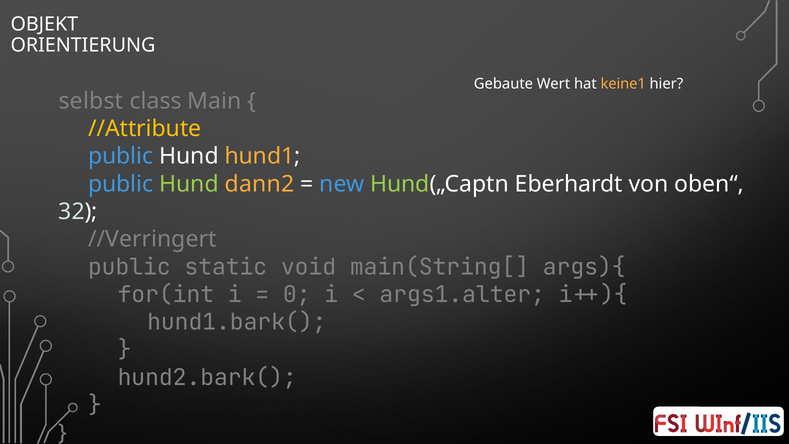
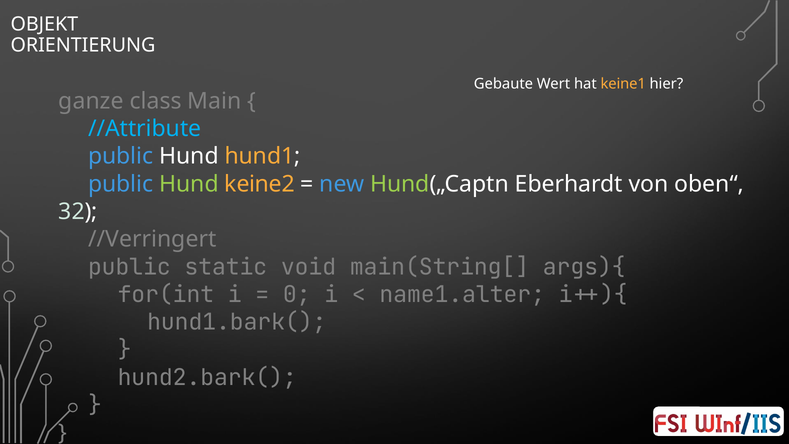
selbst: selbst -> ganze
//Attribute colour: yellow -> light blue
dann2: dann2 -> keine2
args1.alter: args1.alter -> name1.alter
